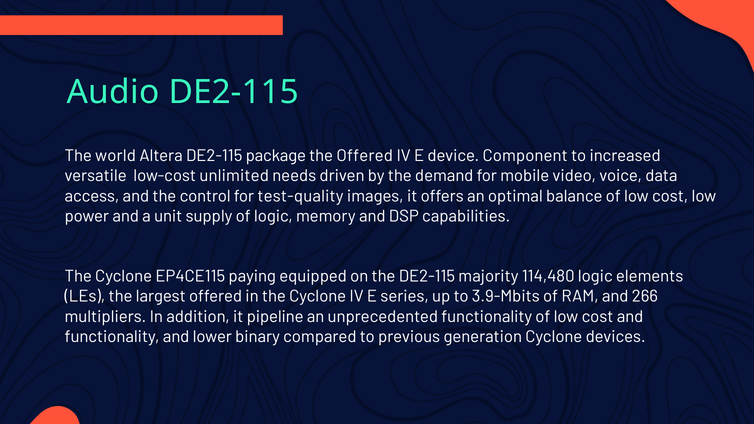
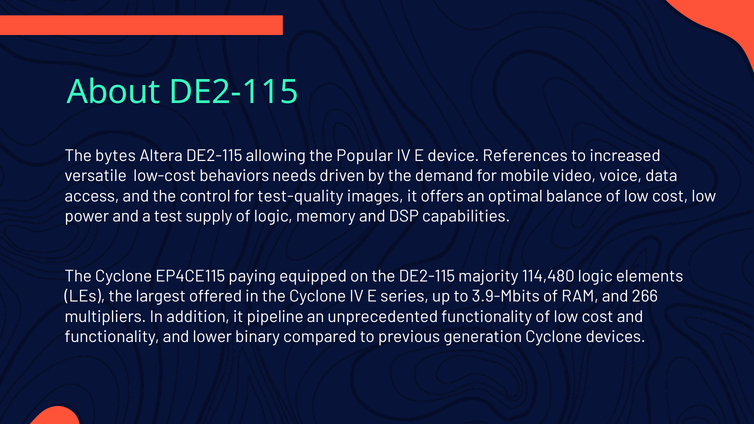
Audio: Audio -> About
world: world -> bytes
package: package -> allowing
the Offered: Offered -> Popular
Component: Component -> References
unlimited: unlimited -> behaviors
unit: unit -> test
